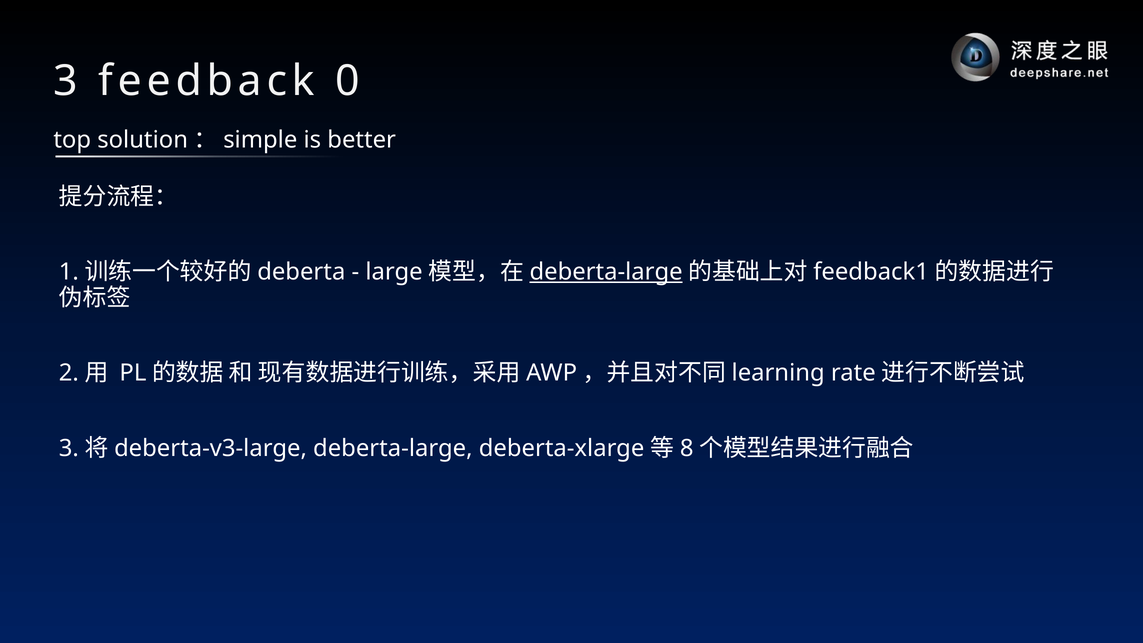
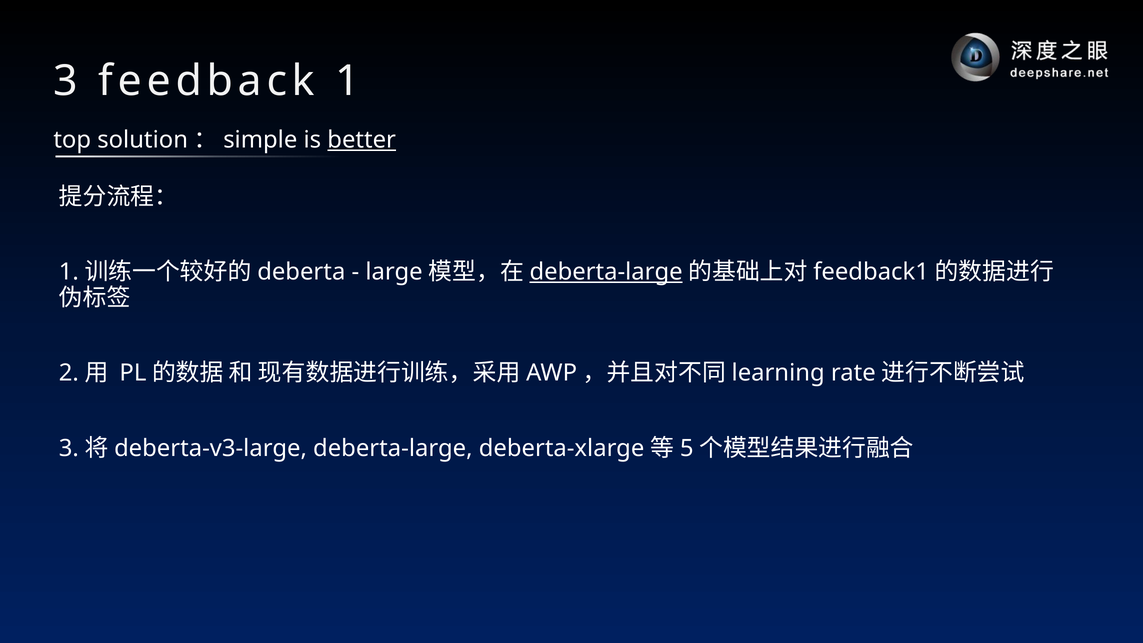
feedback 0: 0 -> 1
better underline: none -> present
8: 8 -> 5
